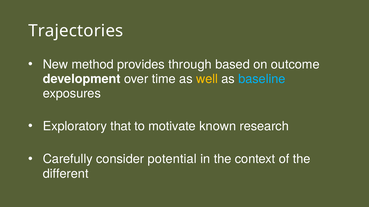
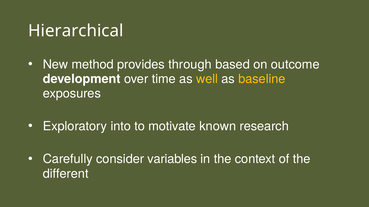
Trajectories: Trajectories -> Hierarchical
baseline colour: light blue -> yellow
that: that -> into
potential: potential -> variables
